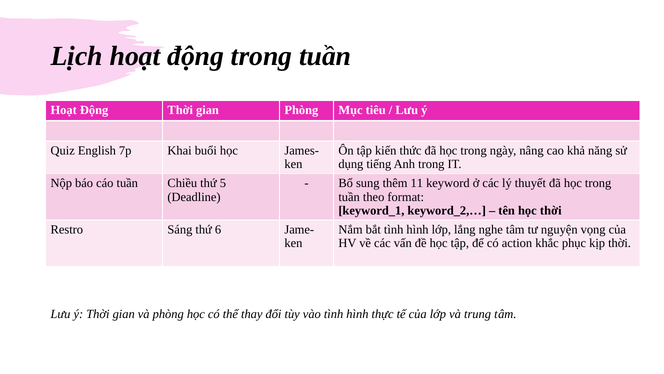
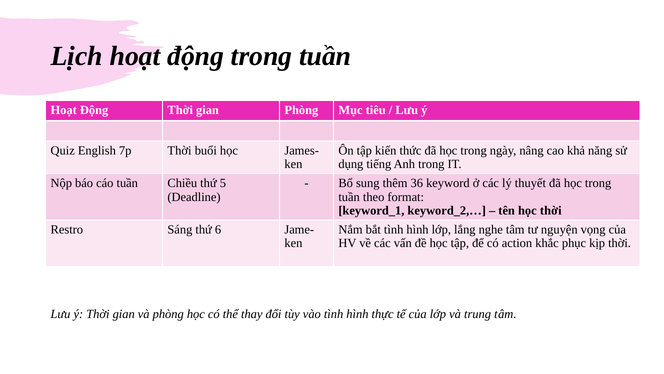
7p Khai: Khai -> Thời
11: 11 -> 36
